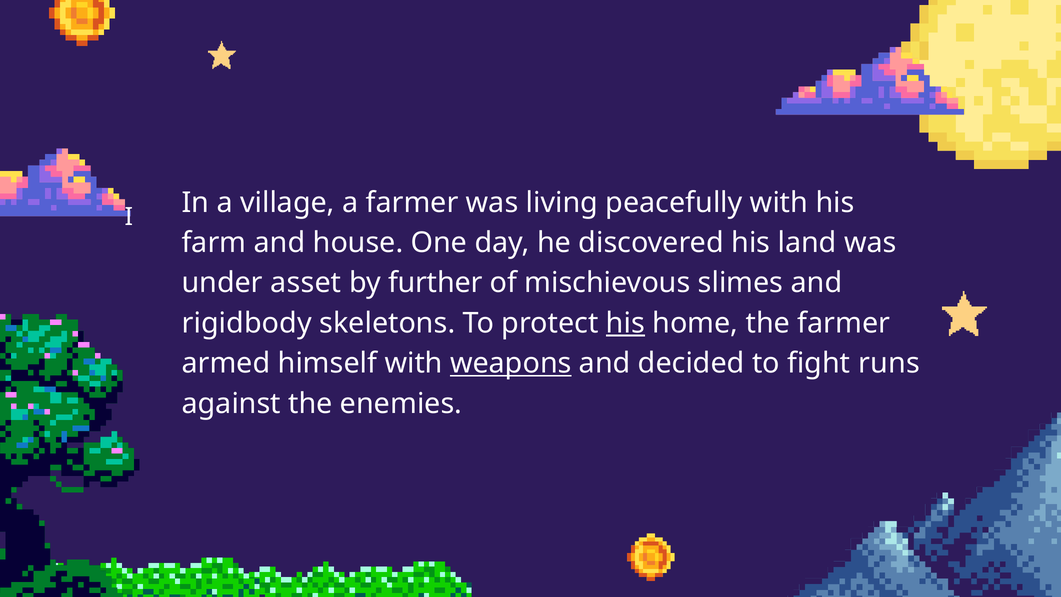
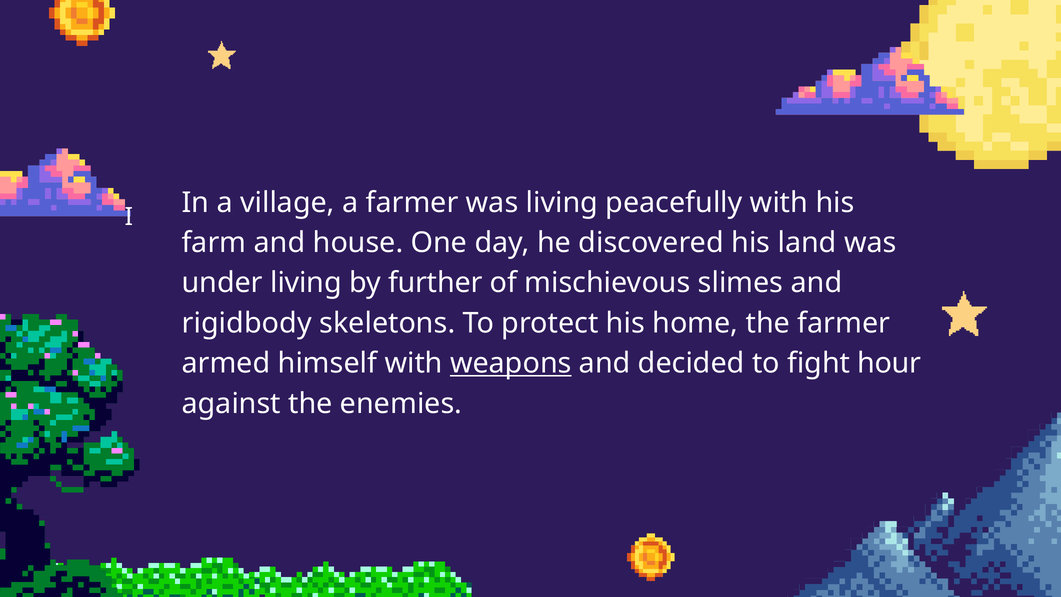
under asset: asset -> living
his at (625, 323) underline: present -> none
runs: runs -> hour
